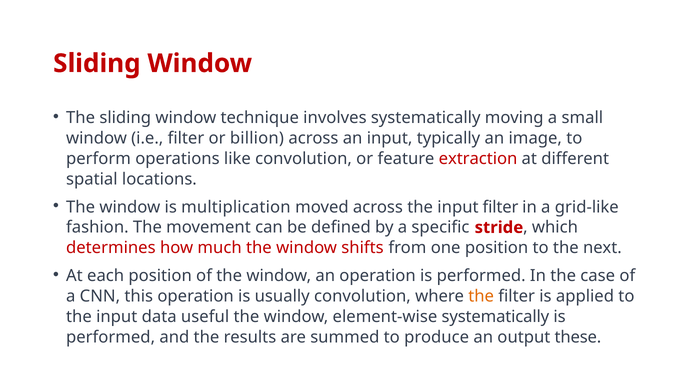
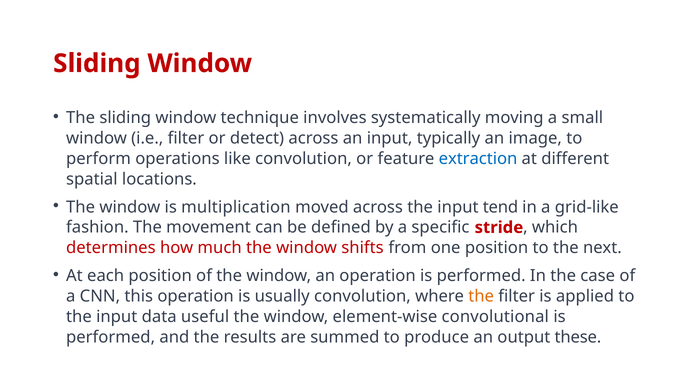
billion: billion -> detect
extraction colour: red -> blue
input filter: filter -> tend
element-wise systematically: systematically -> convolutional
